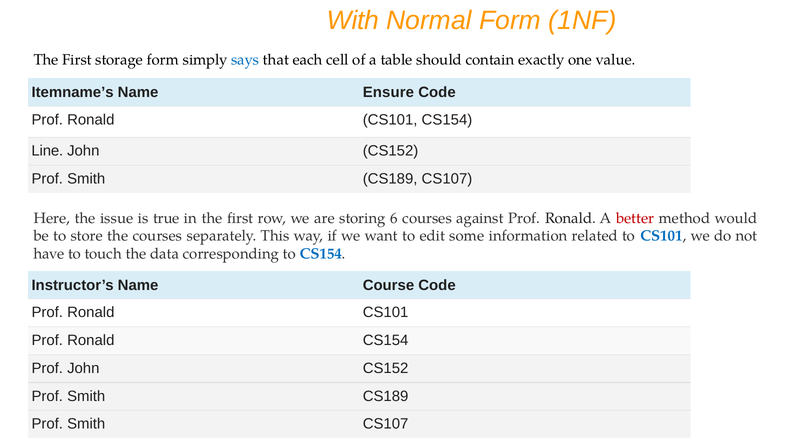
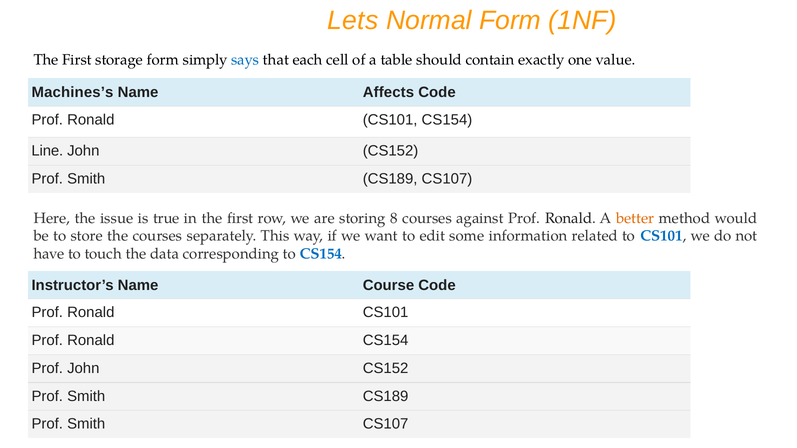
With: With -> Lets
Itemname’s: Itemname’s -> Machines’s
Ensure: Ensure -> Affects
6: 6 -> 8
better colour: red -> orange
